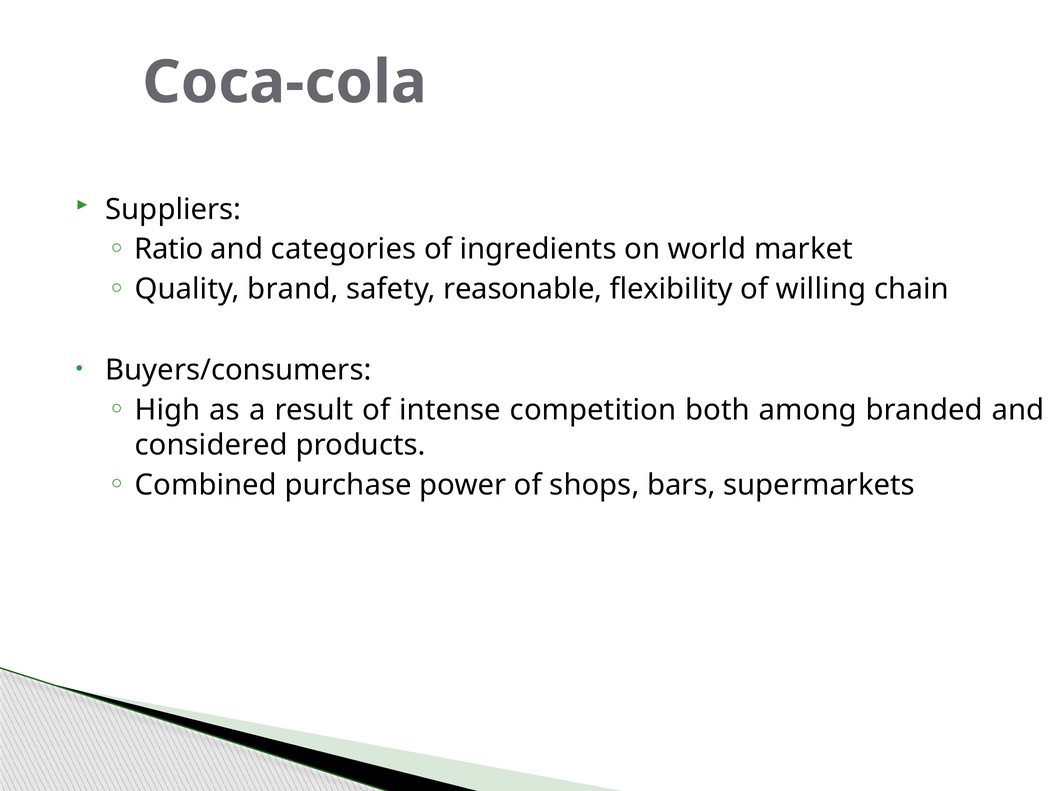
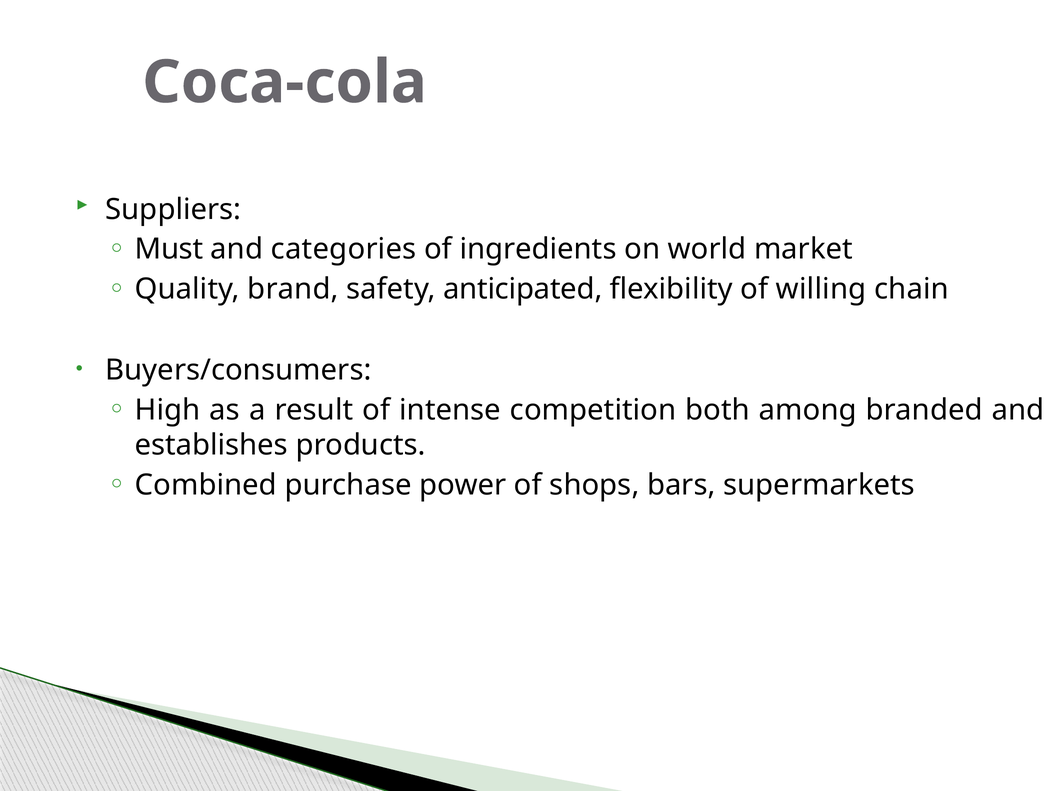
Ratio: Ratio -> Must
reasonable: reasonable -> anticipated
considered: considered -> establishes
